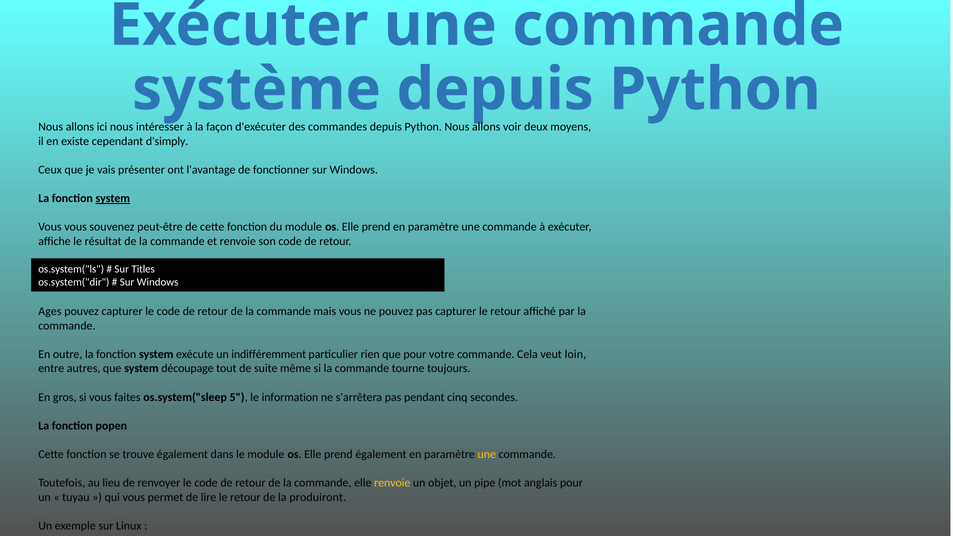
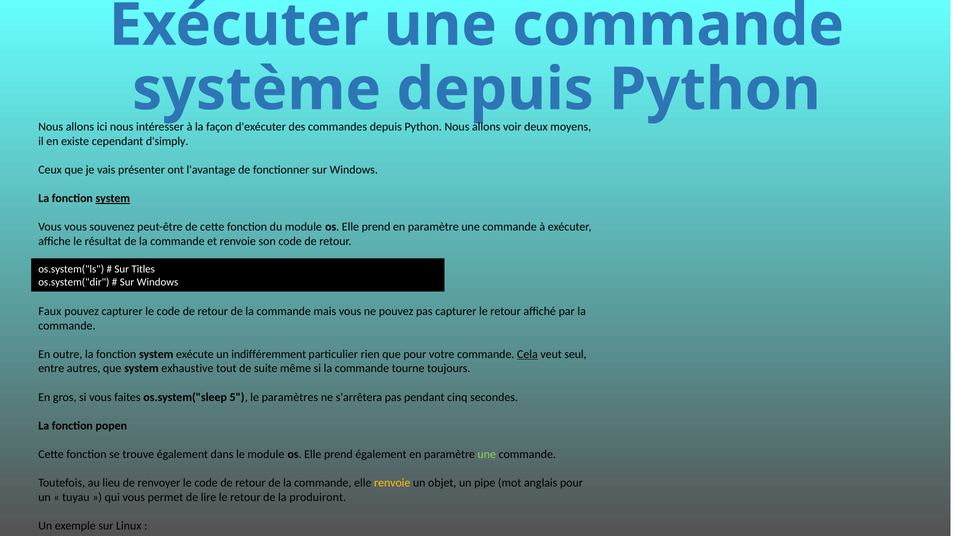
Ages: Ages -> Faux
Cela underline: none -> present
loin: loin -> seul
découpage: découpage -> exhaustive
information: information -> paramètres
une at (487, 454) colour: yellow -> light green
